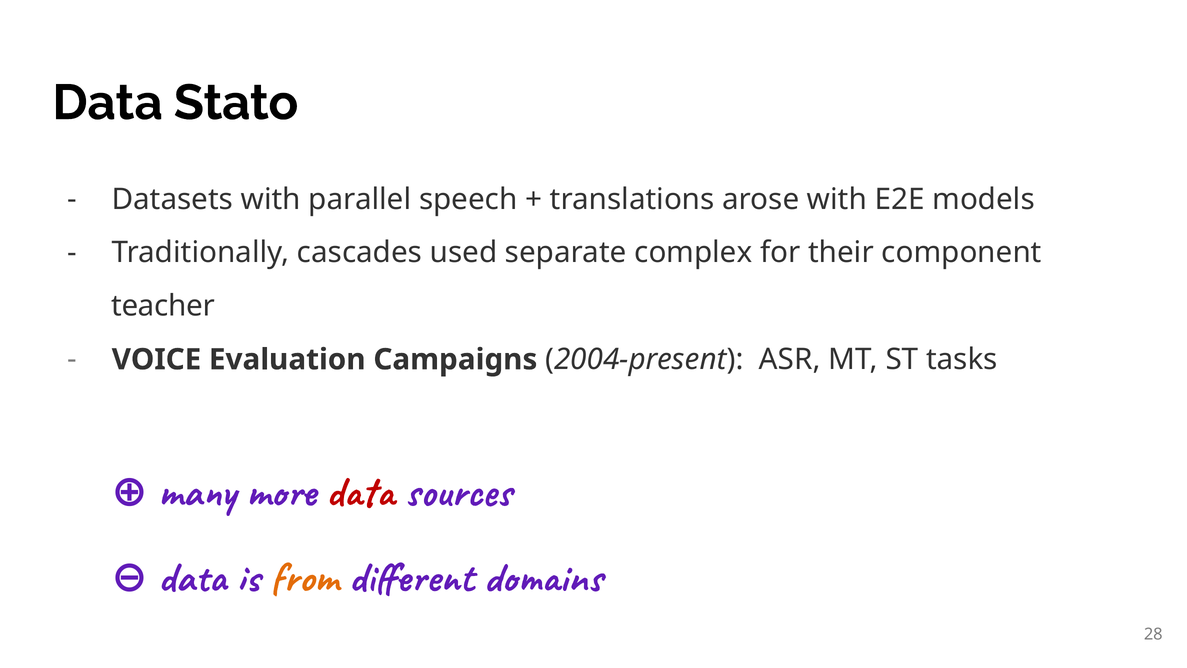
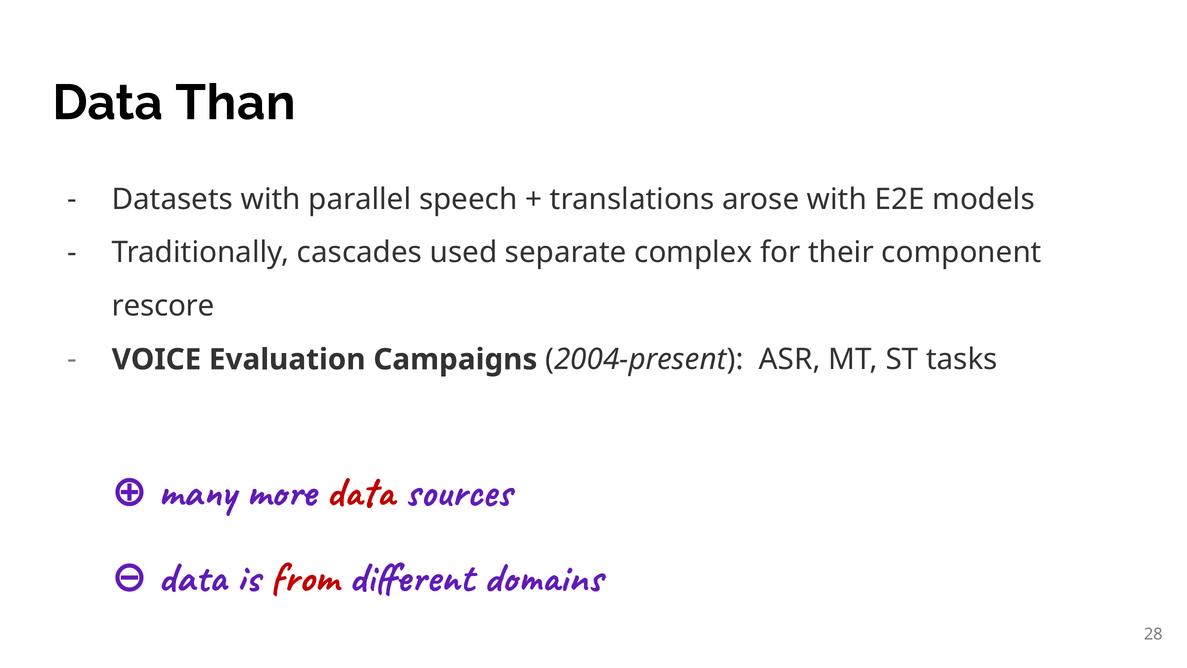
Stato: Stato -> Than
teacher: teacher -> rescore
from colour: orange -> red
